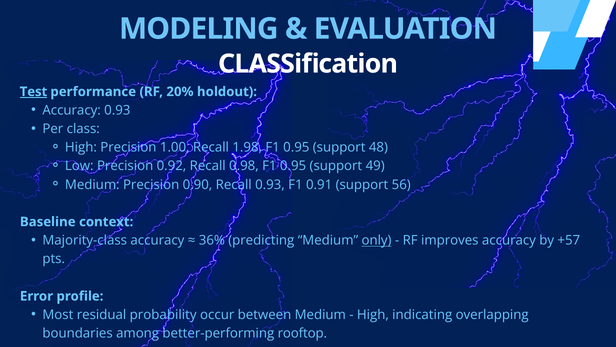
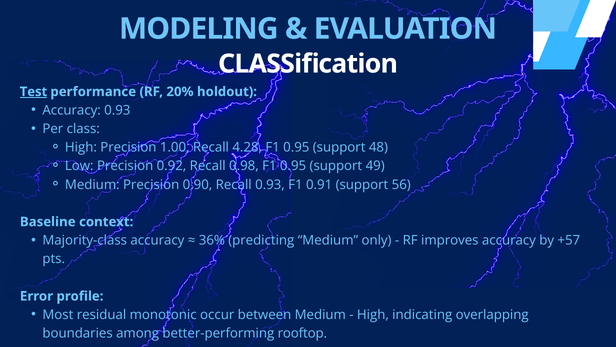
1.98: 1.98 -> 4.28
only underline: present -> none
probability: probability -> monotonic
